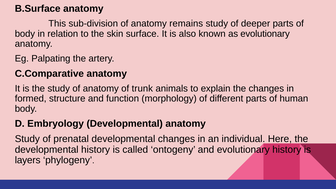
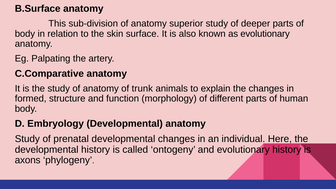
remains: remains -> superior
layers: layers -> axons
